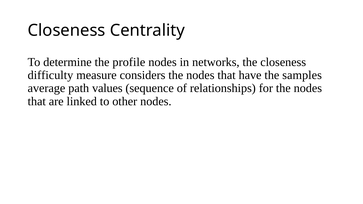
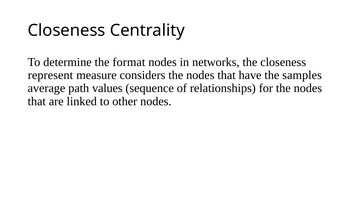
profile: profile -> format
difficulty: difficulty -> represent
